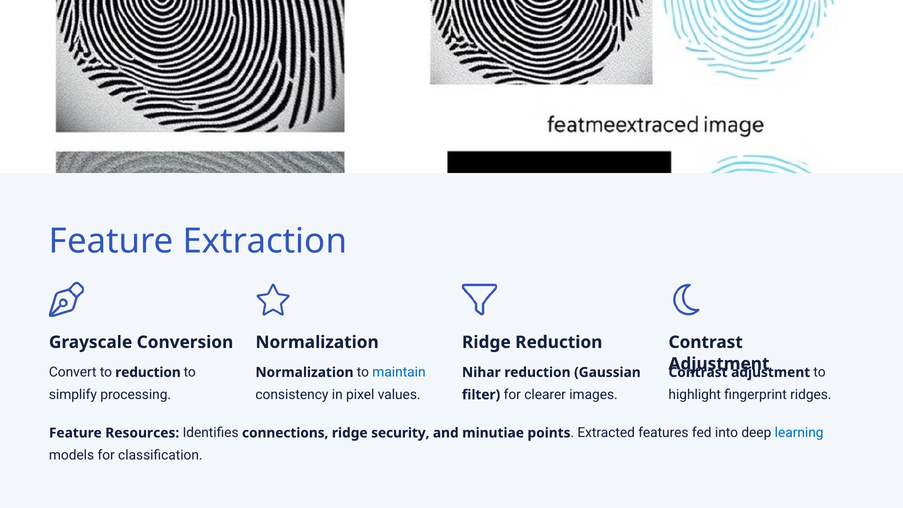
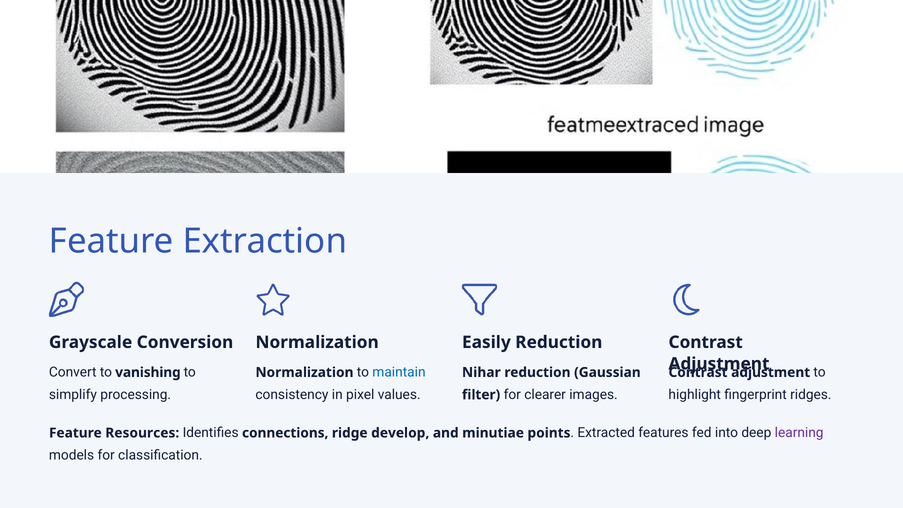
Ridge at (486, 342): Ridge -> Easily
to reduction: reduction -> vanishing
security: security -> develop
learning colour: blue -> purple
